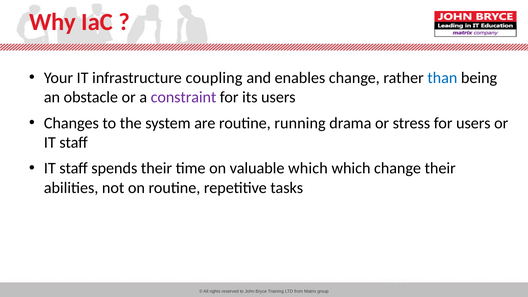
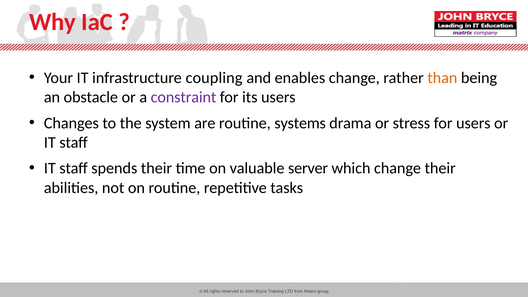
than colour: blue -> orange
running: running -> systems
valuable which: which -> server
